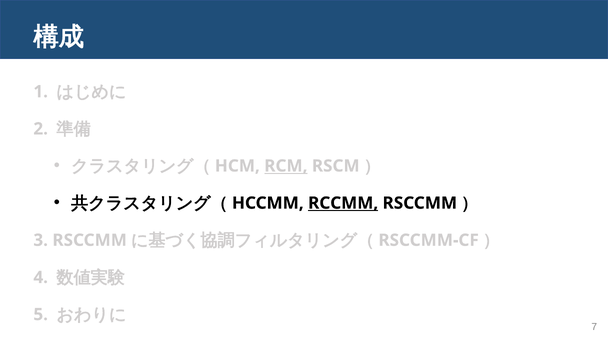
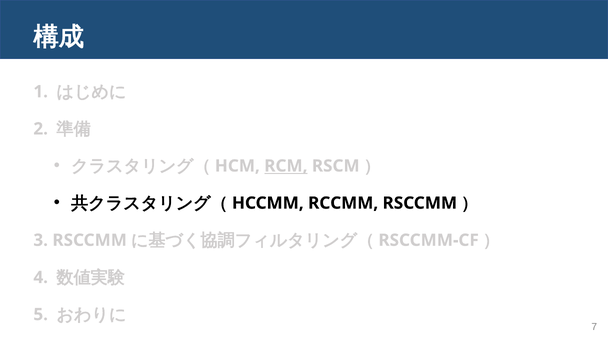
RCCMM underline: present -> none
